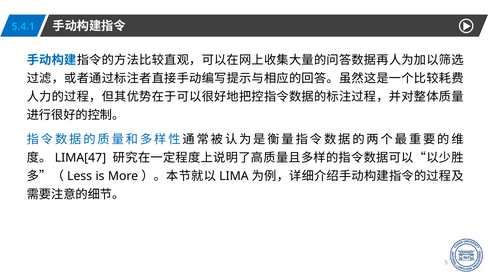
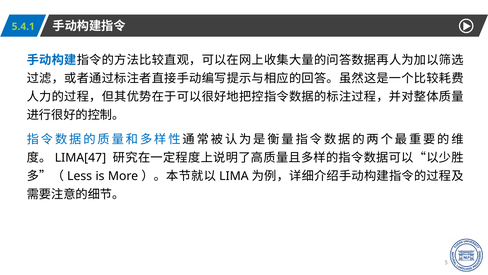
5.4.1 colour: light blue -> light green
